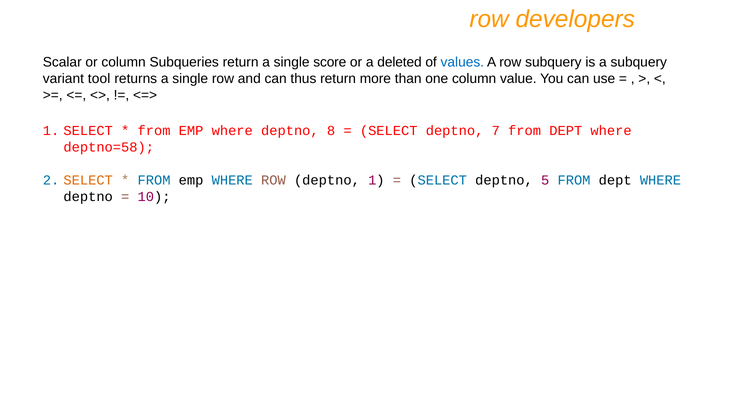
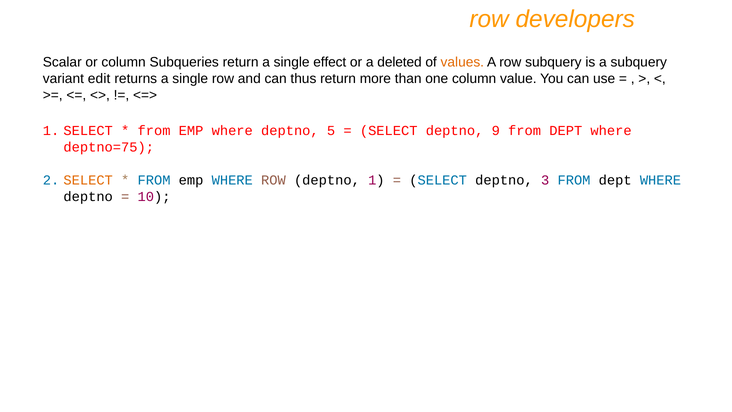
score: score -> effect
values colour: blue -> orange
tool: tool -> edit
8: 8 -> 5
7: 7 -> 9
deptno=58: deptno=58 -> deptno=75
5: 5 -> 3
